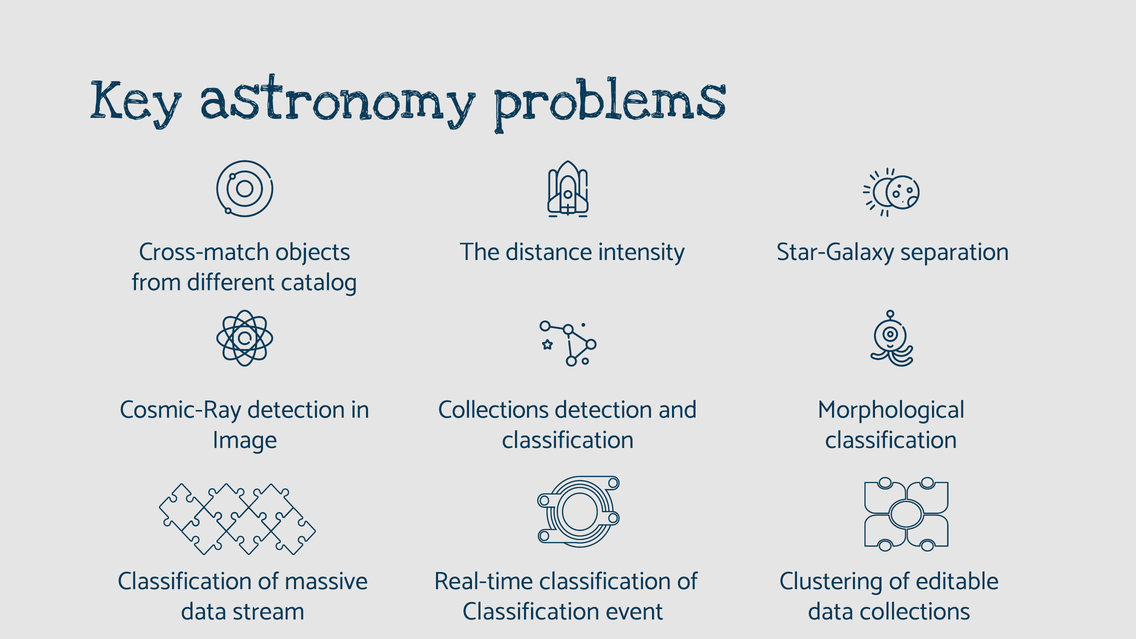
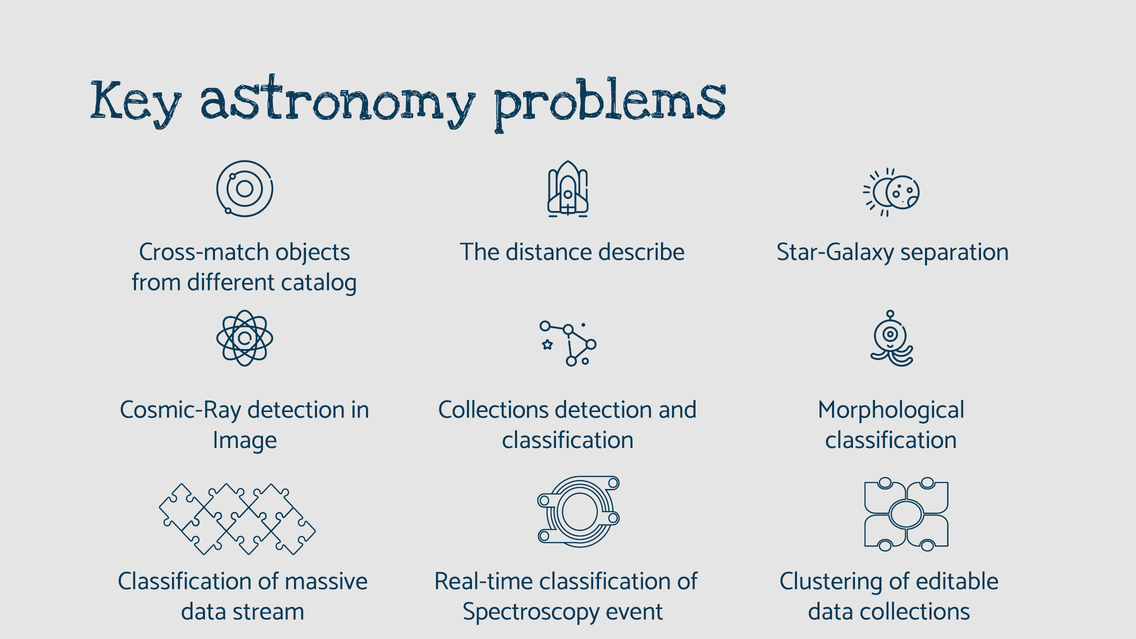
intensity: intensity -> describe
Classification at (531, 611): Classification -> Spectroscopy
